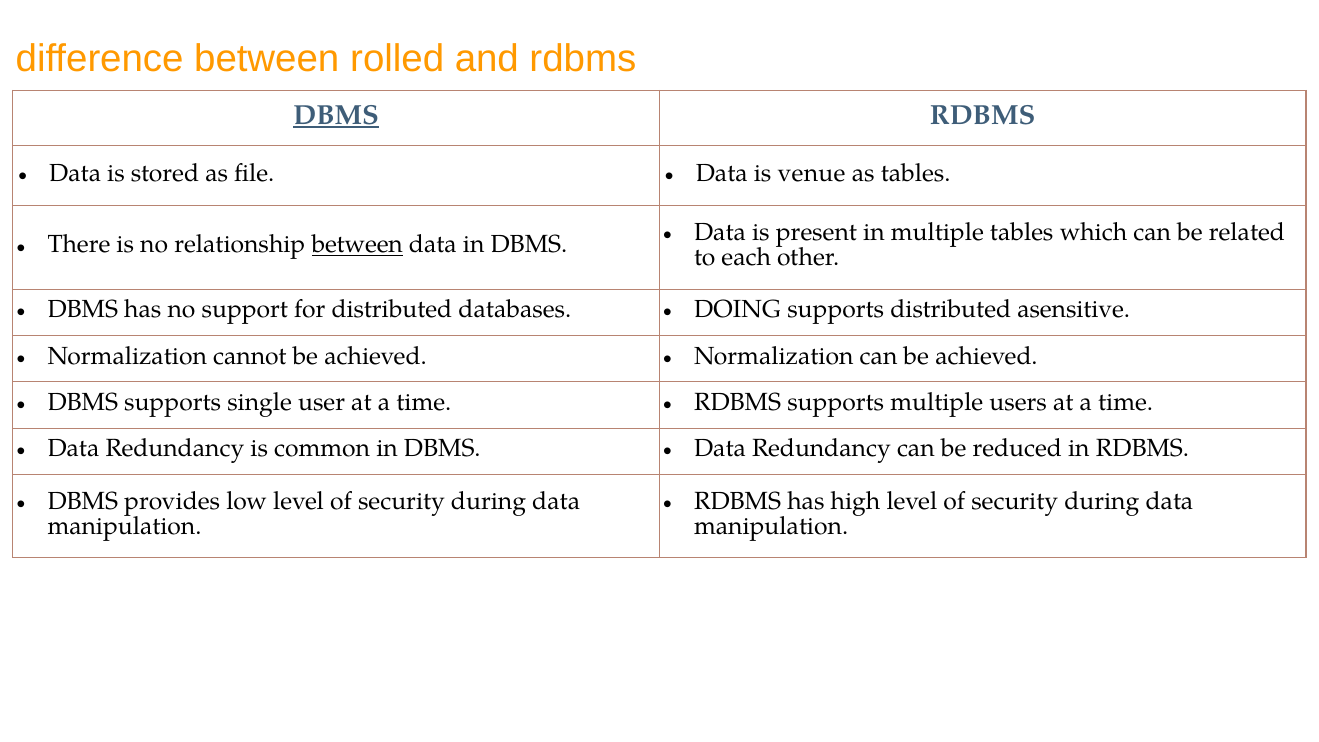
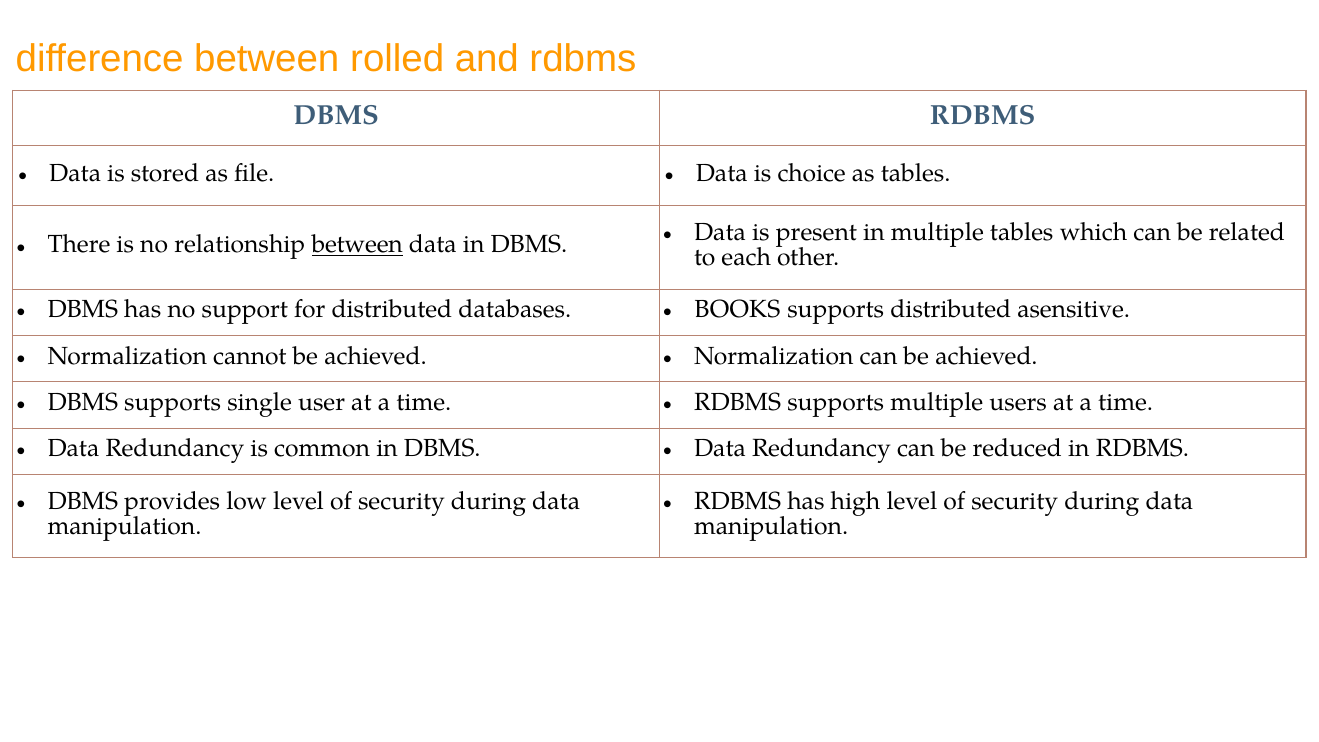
DBMS at (336, 115) underline: present -> none
venue: venue -> choice
DOING: DOING -> BOOKS
